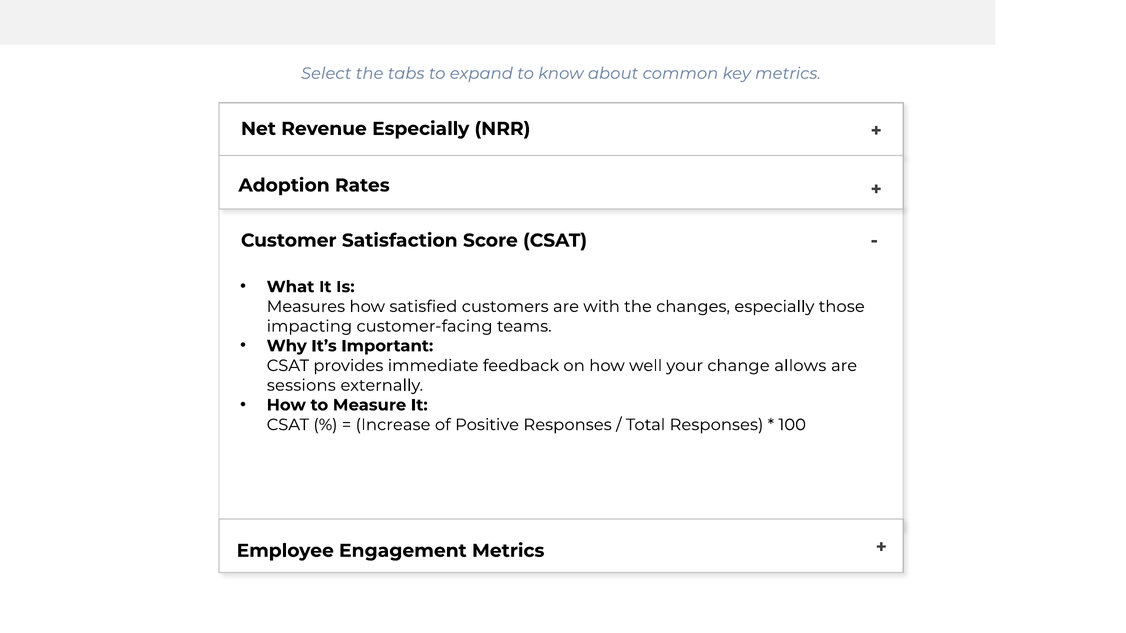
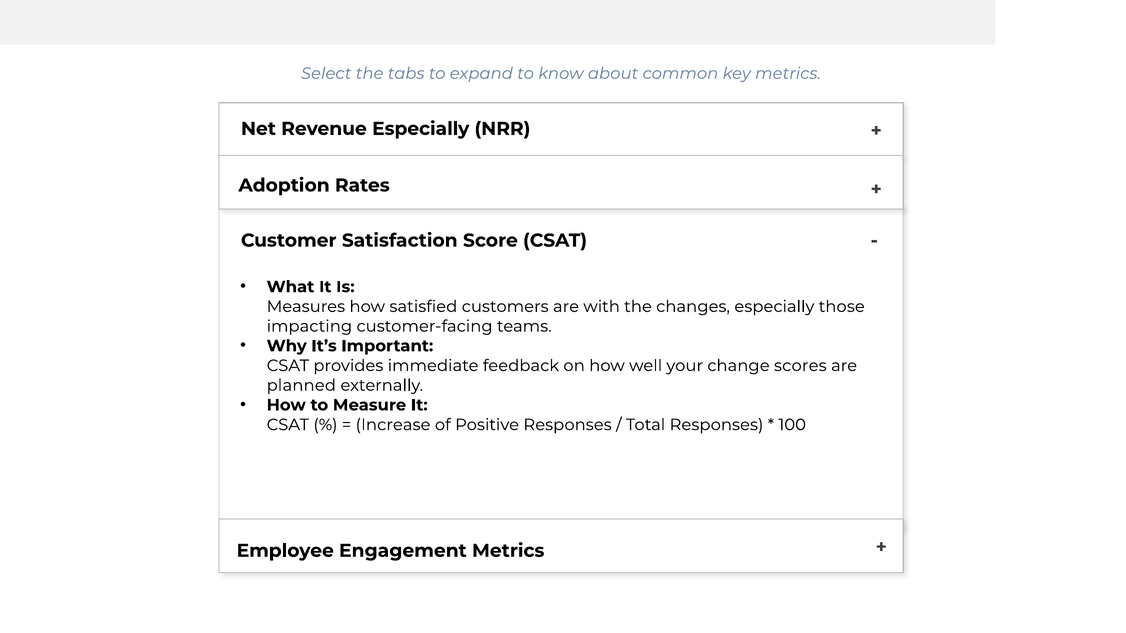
allows: allows -> scores
sessions: sessions -> planned
